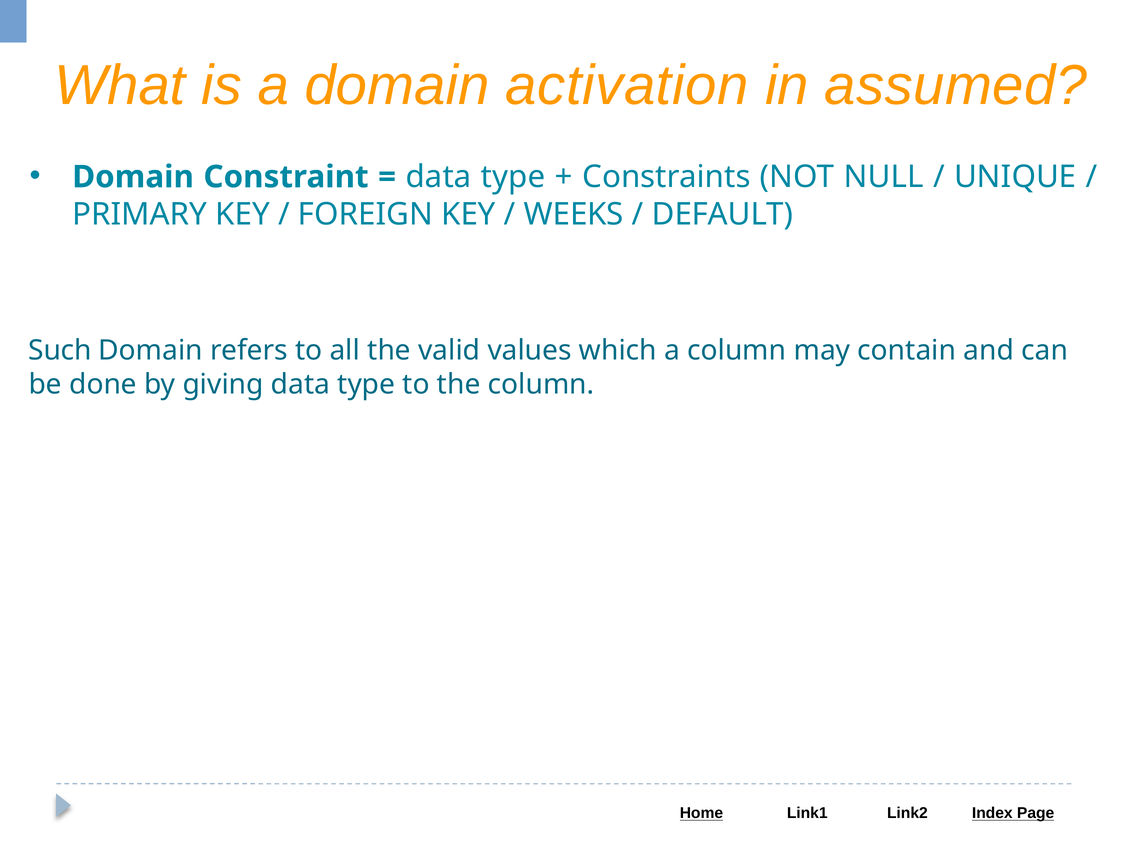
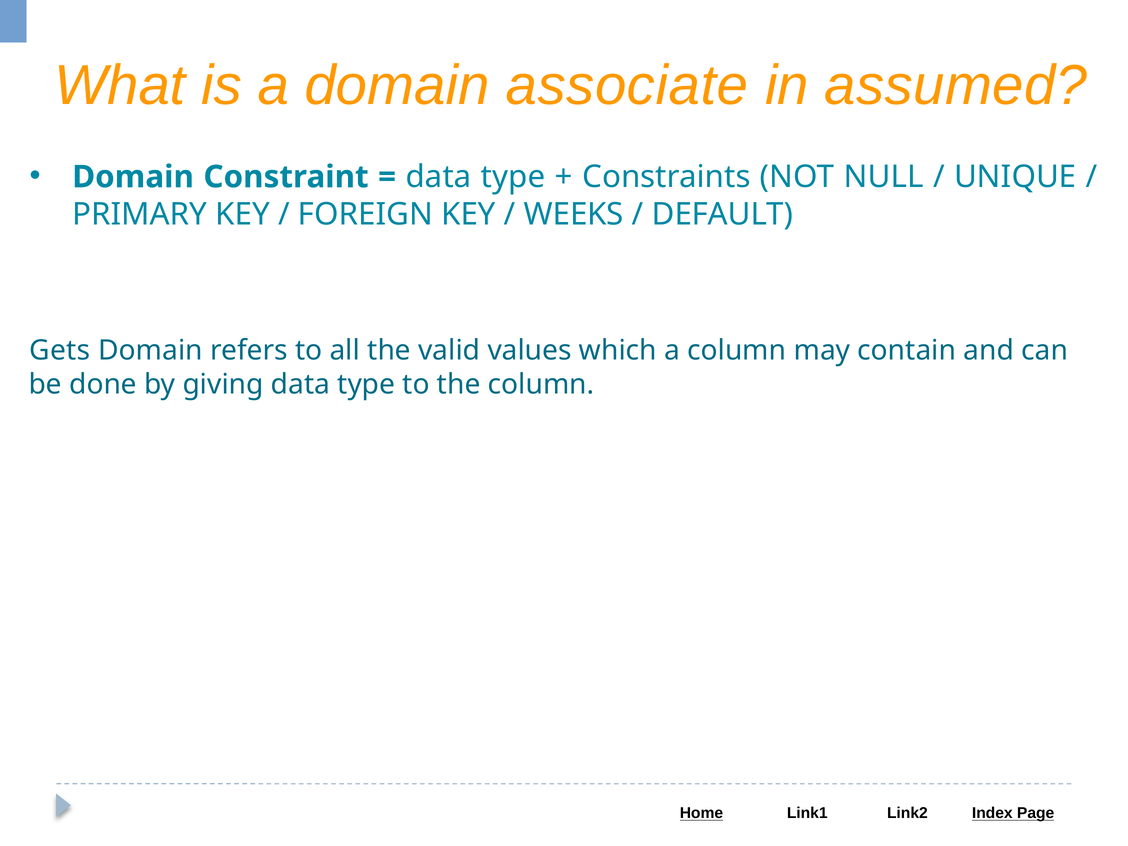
activation: activation -> associate
Such: Such -> Gets
